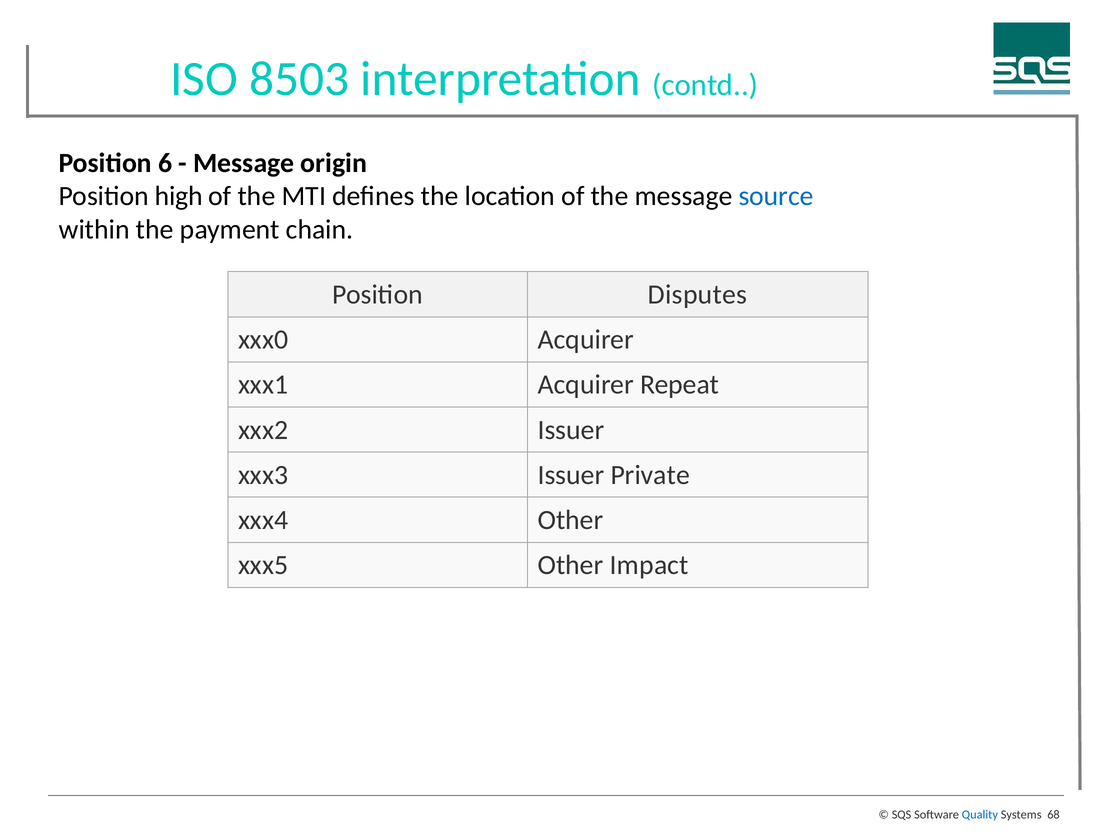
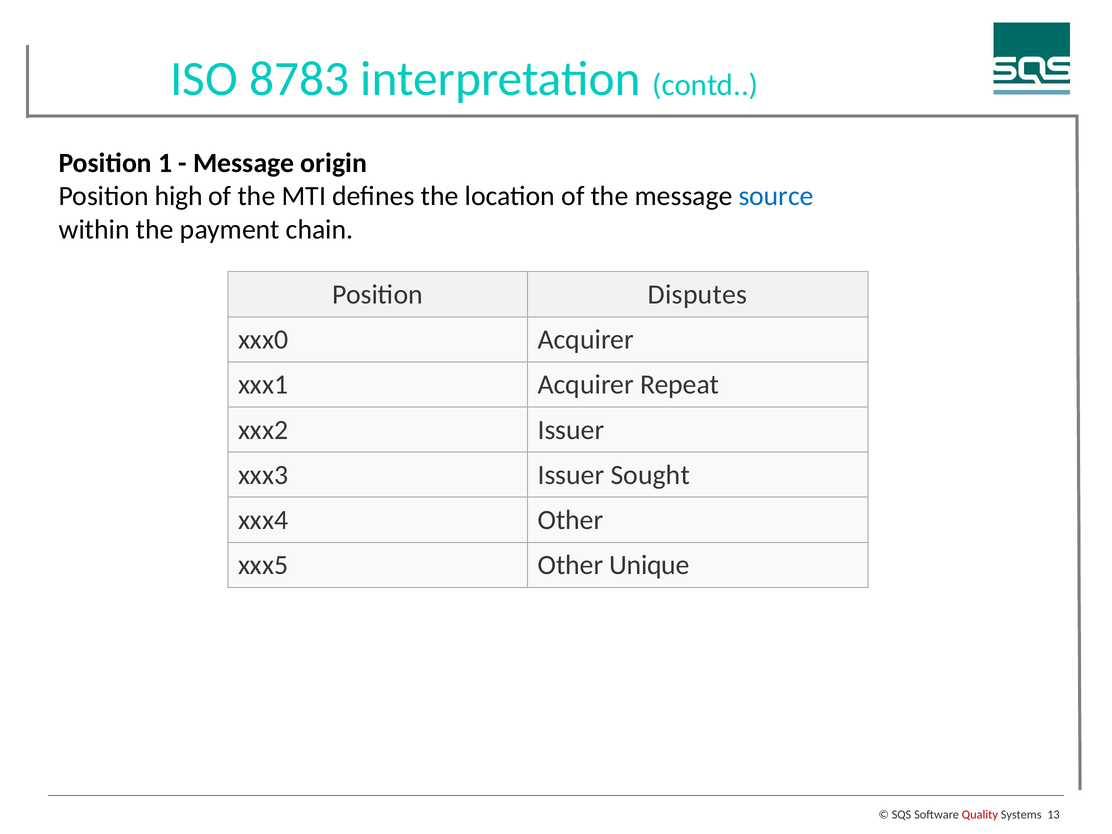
8503: 8503 -> 8783
6: 6 -> 1
Private: Private -> Sought
Impact: Impact -> Unique
Quality colour: blue -> red
68: 68 -> 13
